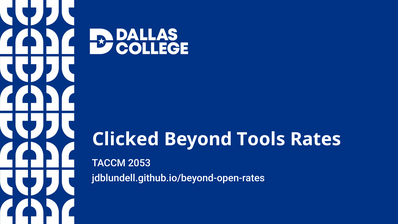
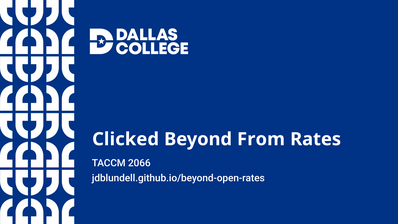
Tools: Tools -> From
2053: 2053 -> 2066
